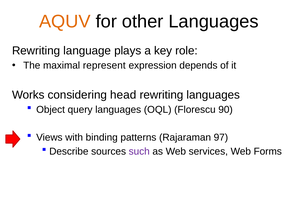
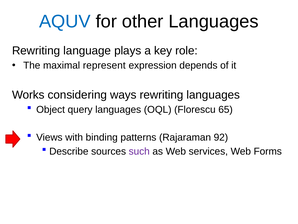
AQUV colour: orange -> blue
head: head -> ways
90: 90 -> 65
97: 97 -> 92
